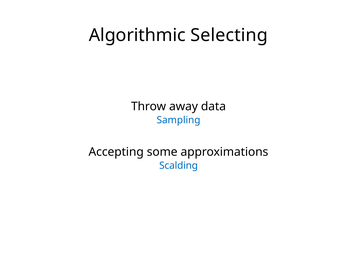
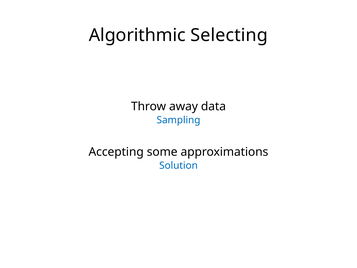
Scalding: Scalding -> Solution
